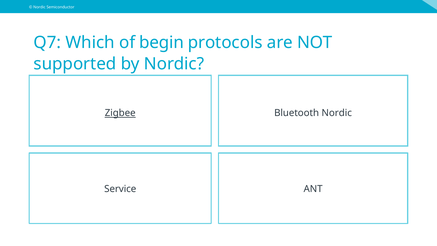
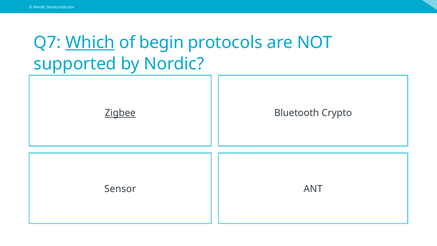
Which underline: none -> present
Bluetooth Nordic: Nordic -> Crypto
Service: Service -> Sensor
